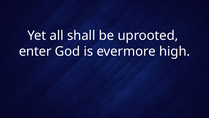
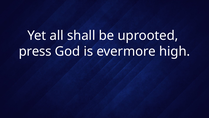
enter: enter -> press
